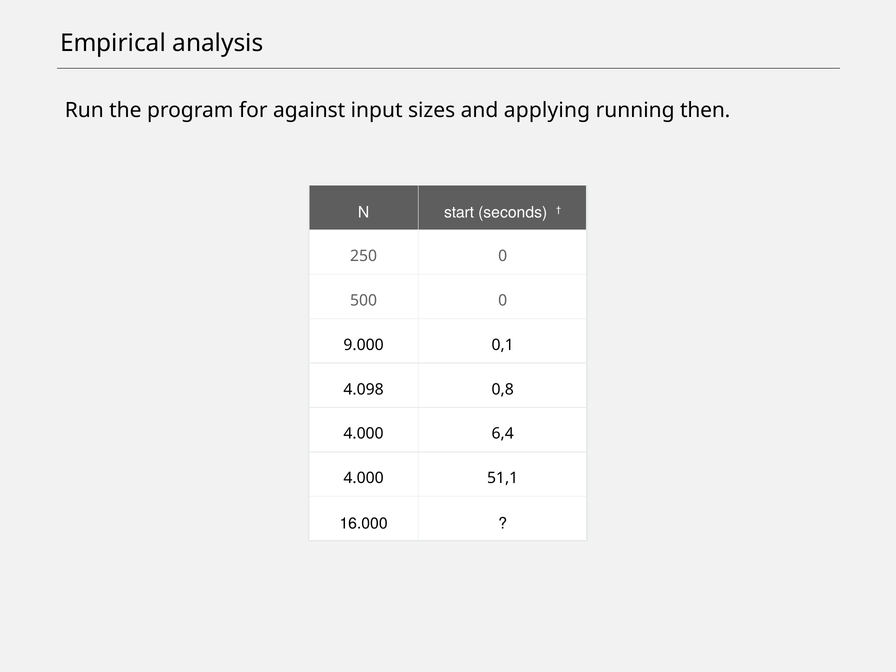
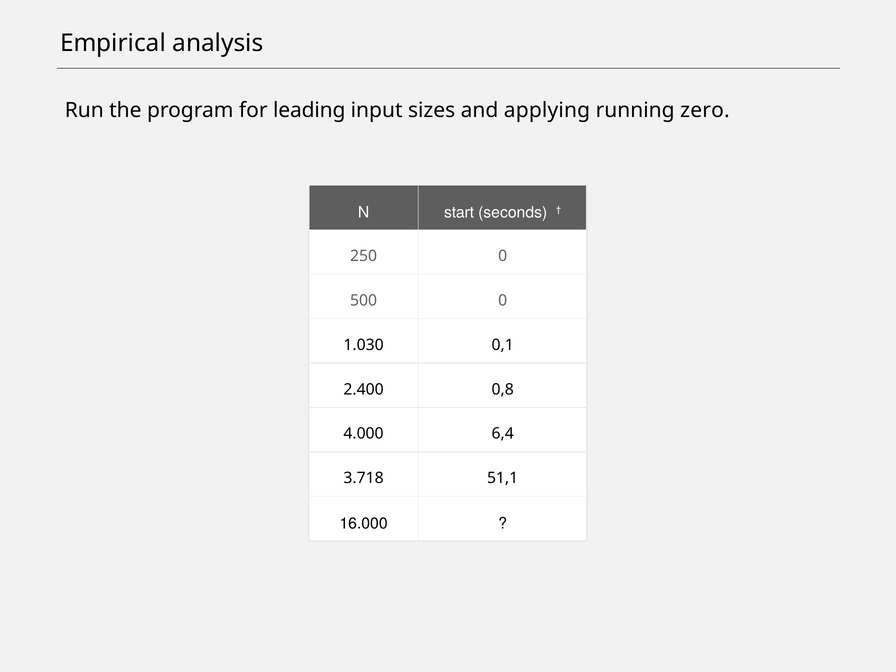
against: against -> leading
then: then -> zero
9.000: 9.000 -> 1.030
4.098: 4.098 -> 2.400
4.000 at (364, 478): 4.000 -> 3.718
